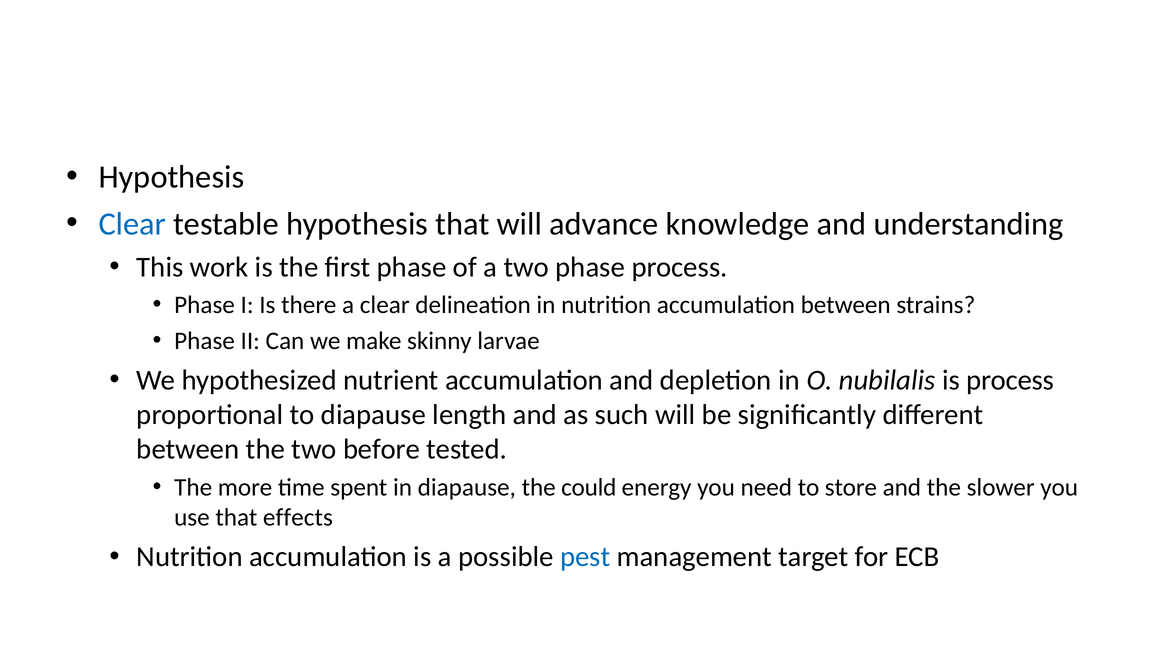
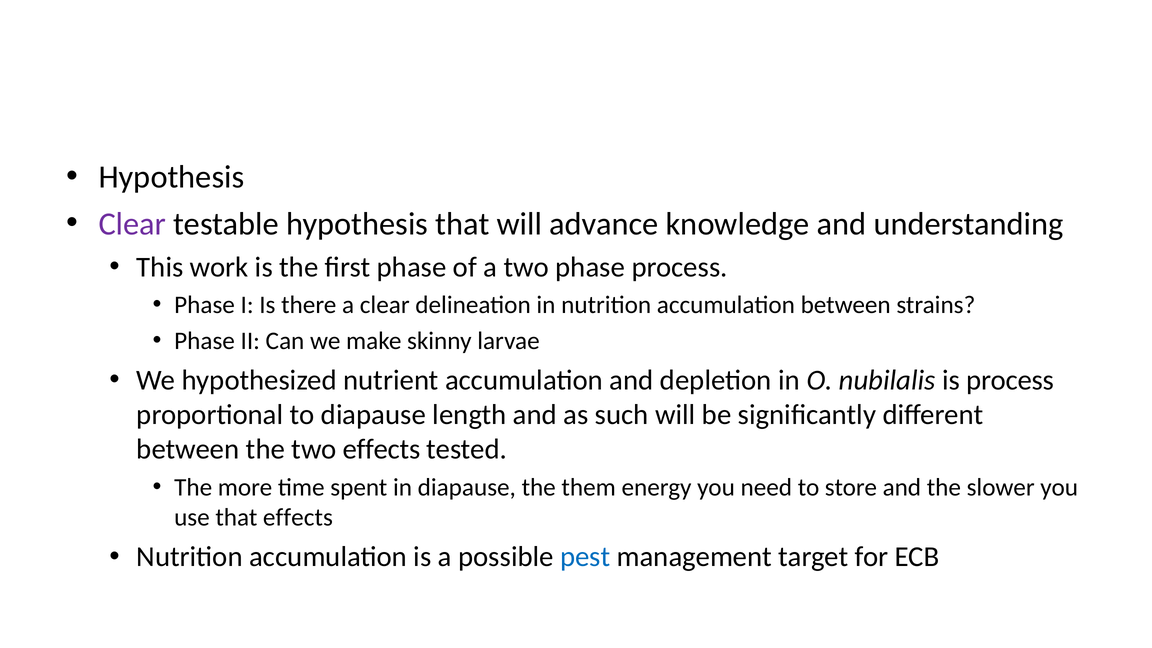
Clear at (132, 224) colour: blue -> purple
two before: before -> effects
could: could -> them
